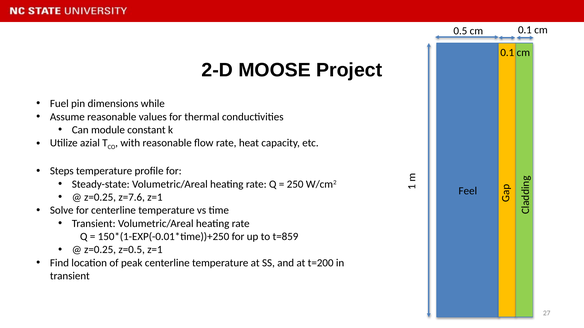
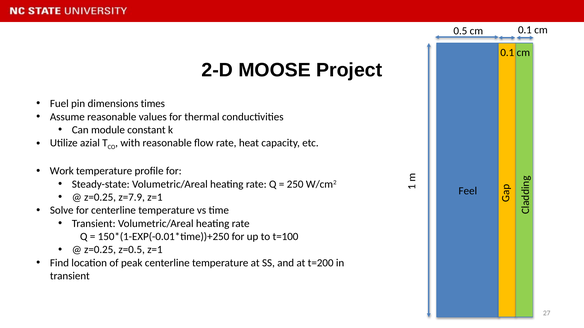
while: while -> times
Steps: Steps -> Work
z=7.6: z=7.6 -> z=7.9
t=859: t=859 -> t=100
